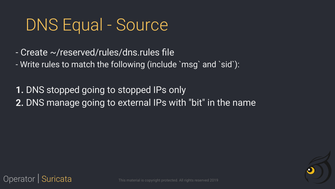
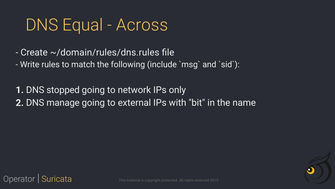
Source: Source -> Across
~/reserved/rules/dns.rules: ~/reserved/rules/dns.rules -> ~/domain/rules/dns.rules
to stopped: stopped -> network
